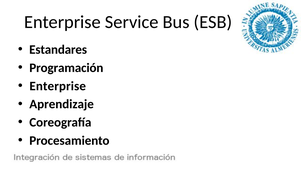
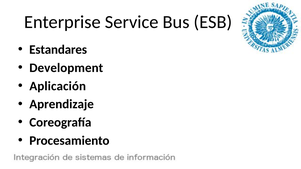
Programación: Programación -> Development
Enterprise at (58, 86): Enterprise -> Aplicación
